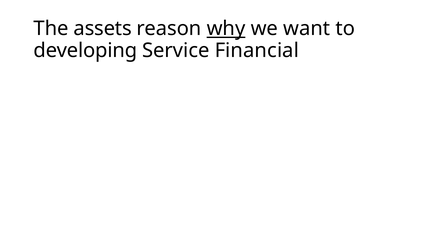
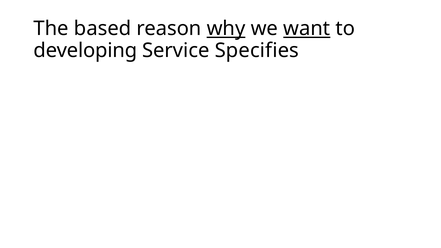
assets: assets -> based
want underline: none -> present
Financial: Financial -> Specifies
